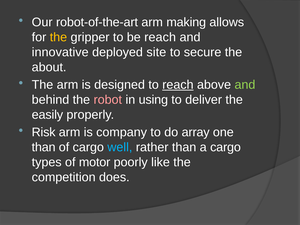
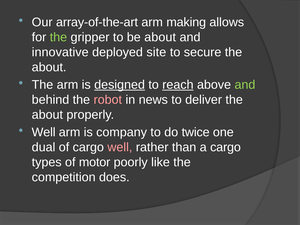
robot-of-the-art: robot-of-the-art -> array-of-the-art
the at (58, 37) colour: yellow -> light green
be reach: reach -> about
designed underline: none -> present
using: using -> news
easily at (47, 115): easily -> about
Risk at (44, 132): Risk -> Well
array: array -> twice
than at (44, 147): than -> dual
well at (120, 147) colour: light blue -> pink
